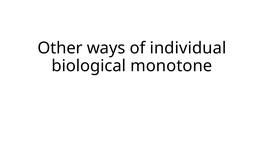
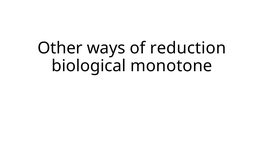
individual: individual -> reduction
